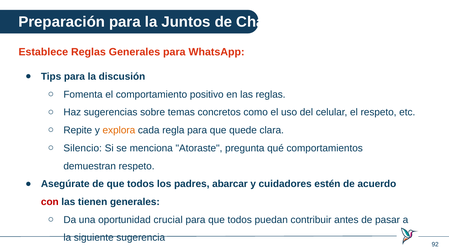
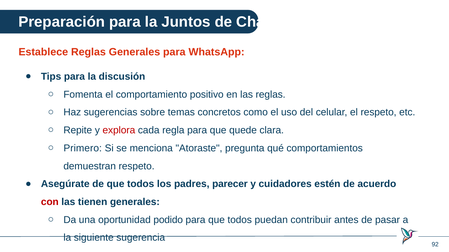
explora colour: orange -> red
Silencio: Silencio -> Primero
abarcar: abarcar -> parecer
crucial: crucial -> podido
